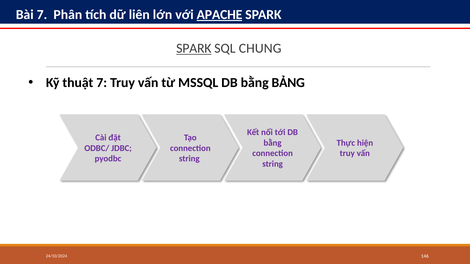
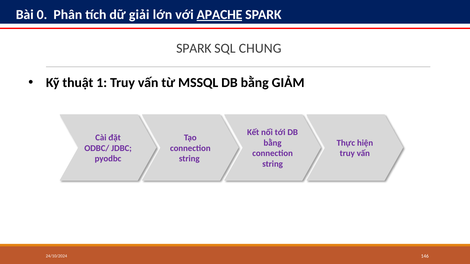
Bài 7: 7 -> 0
liên: liên -> giải
SPARK at (194, 48) underline: present -> none
thuật 7: 7 -> 1
BẢNG: BẢNG -> GIẢM
